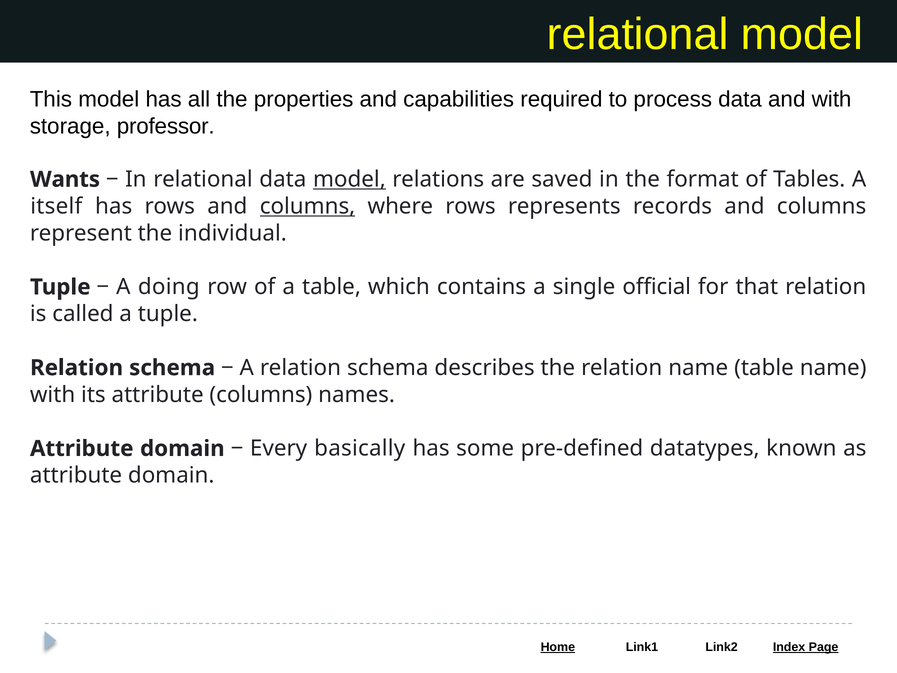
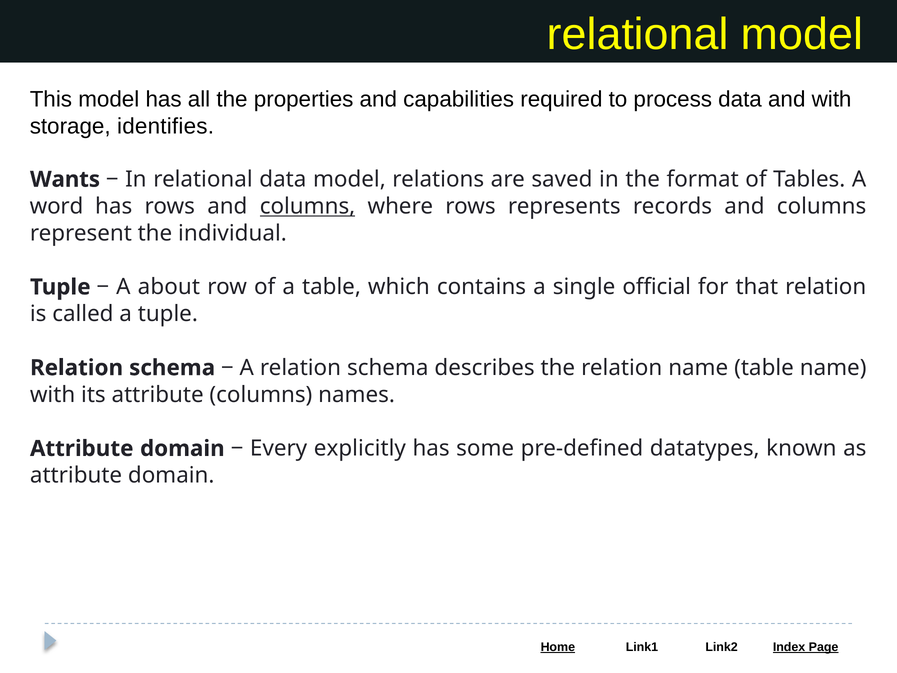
professor: professor -> identifies
model at (349, 179) underline: present -> none
itself: itself -> word
doing: doing -> about
basically: basically -> explicitly
